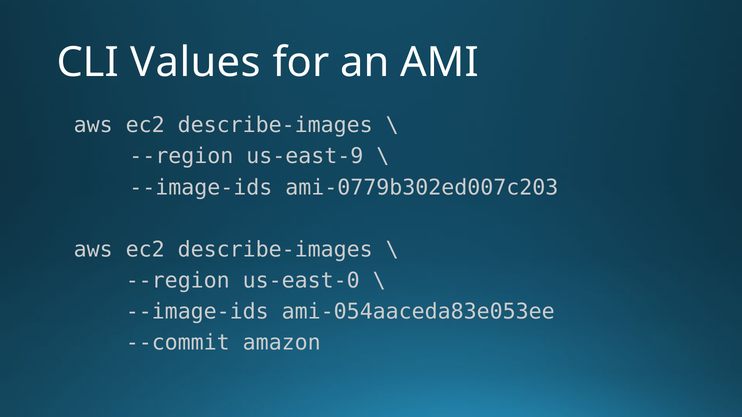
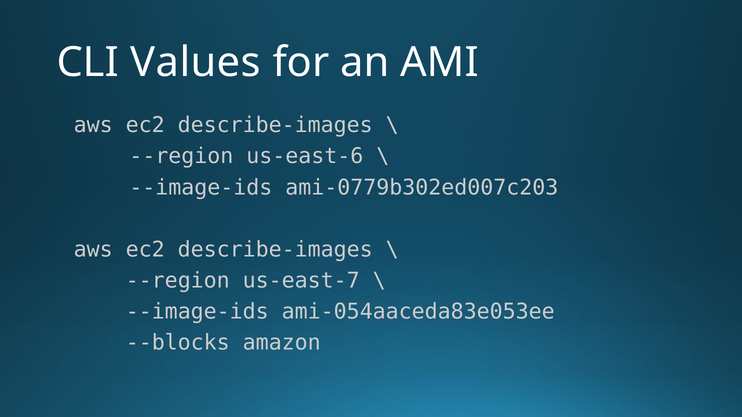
us-east-9: us-east-9 -> us-east-6
us-east-0: us-east-0 -> us-east-7
--commit: --commit -> --blocks
